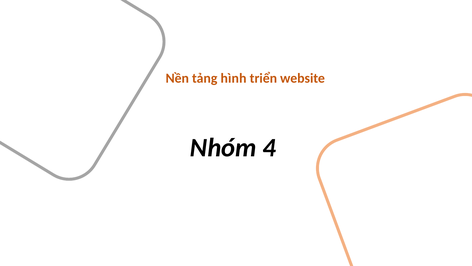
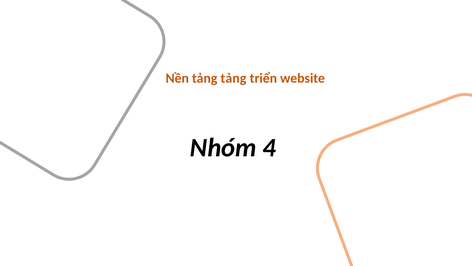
tảng hình: hình -> tảng
